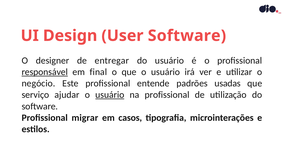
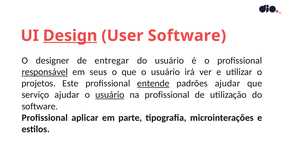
Design underline: none -> present
final: final -> seus
negócio: negócio -> projetos
entende underline: none -> present
padrões usadas: usadas -> ajudar
migrar: migrar -> aplicar
casos: casos -> parte
